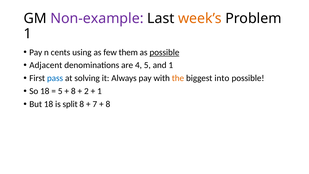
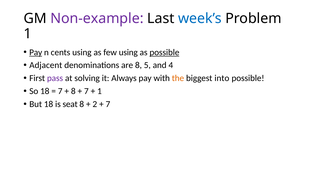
week’s colour: orange -> blue
Pay at (36, 52) underline: none -> present
few them: them -> using
are 4: 4 -> 8
and 1: 1 -> 4
pass colour: blue -> purple
5 at (60, 91): 5 -> 7
2 at (86, 91): 2 -> 7
split: split -> seat
7: 7 -> 2
8 at (108, 104): 8 -> 7
